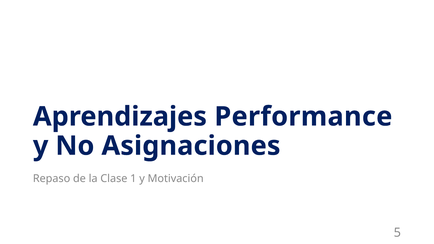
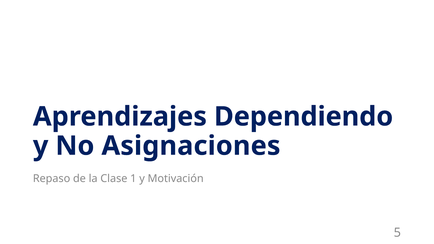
Performance: Performance -> Dependiendo
